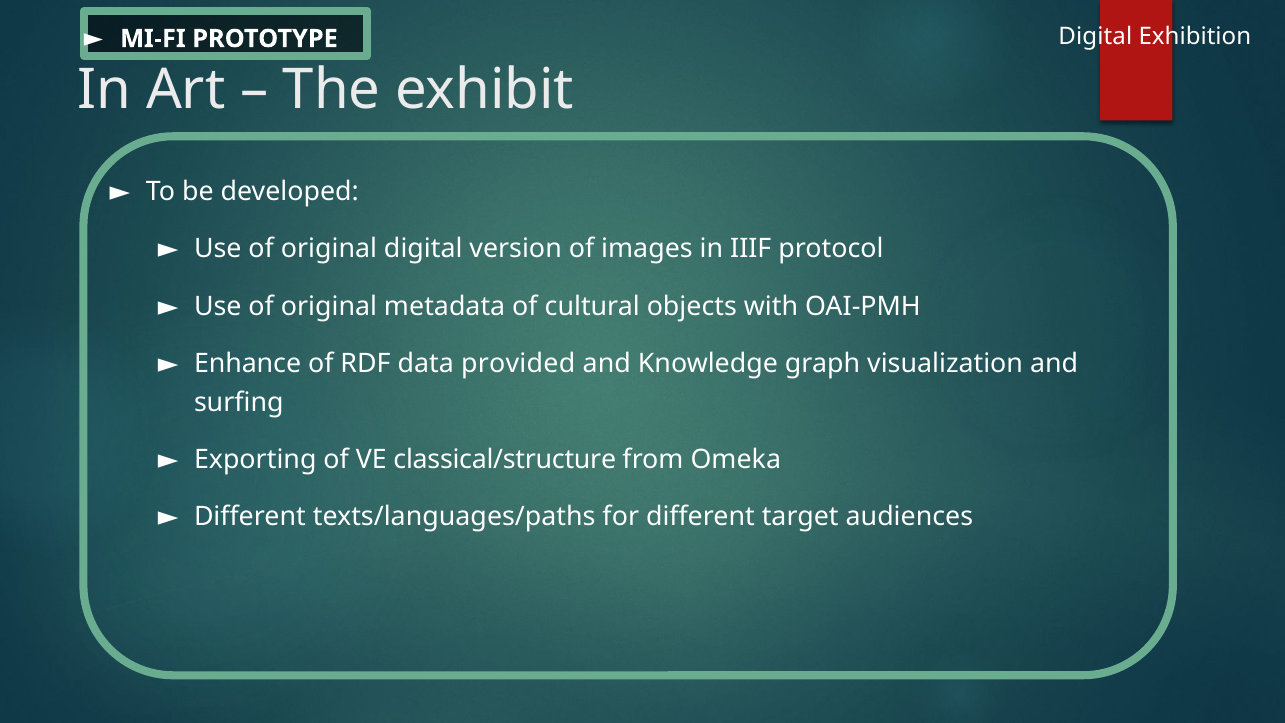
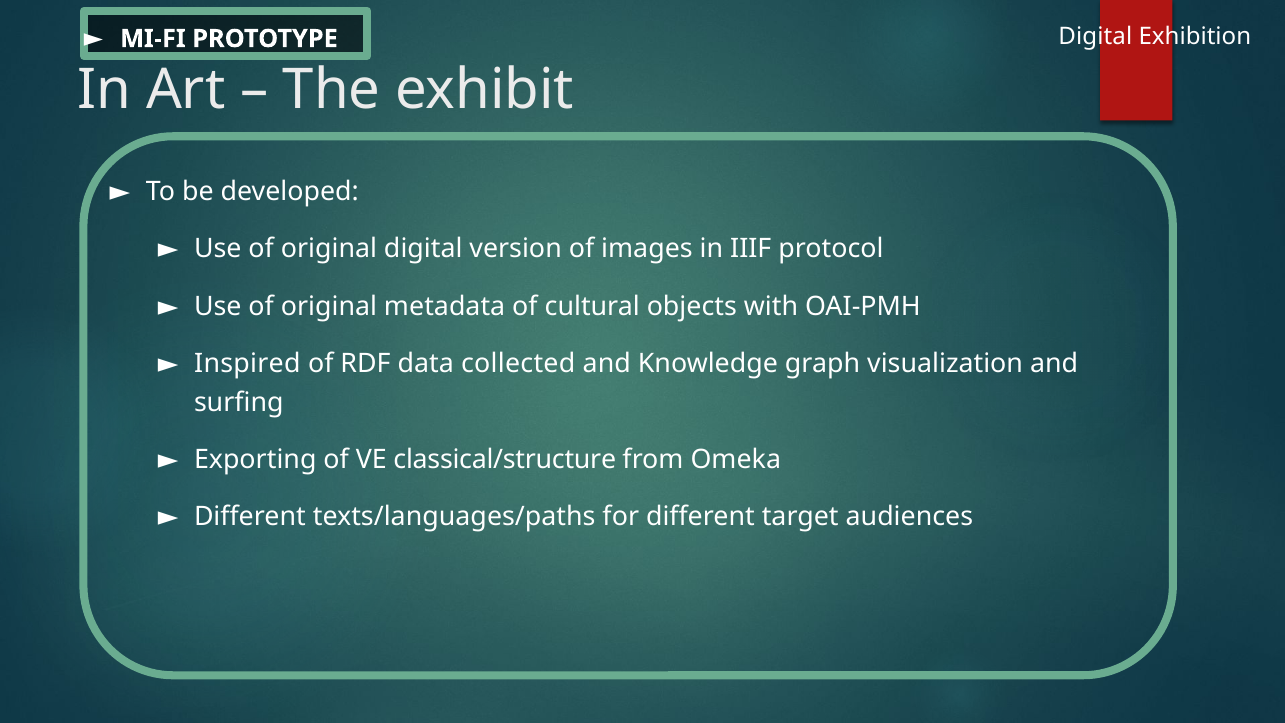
Enhance: Enhance -> Inspired
provided: provided -> collected
